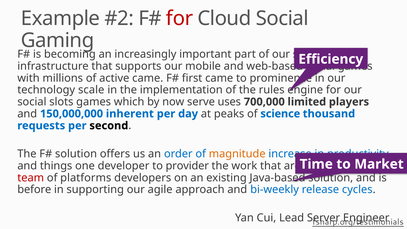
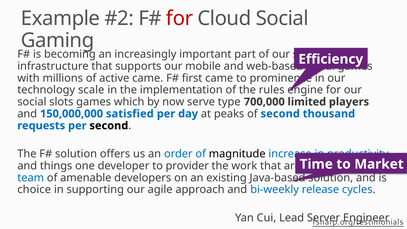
uses: uses -> type
inherent: inherent -> satisfied
of science: science -> second
magnitude colour: orange -> black
team colour: red -> blue
platforms: platforms -> amenable
before: before -> choice
